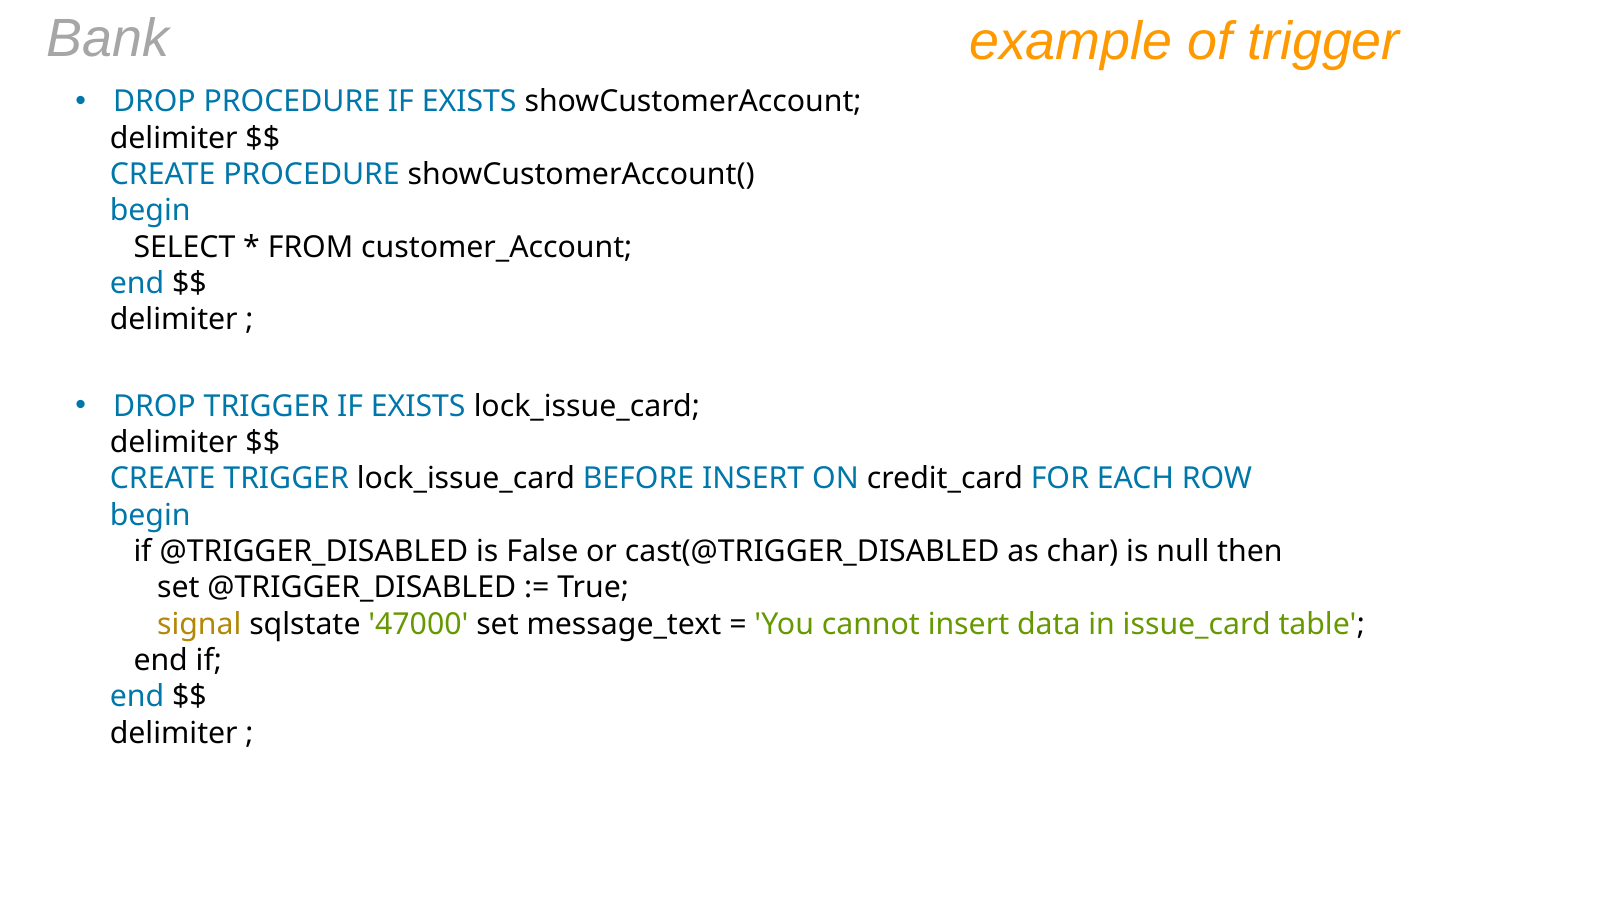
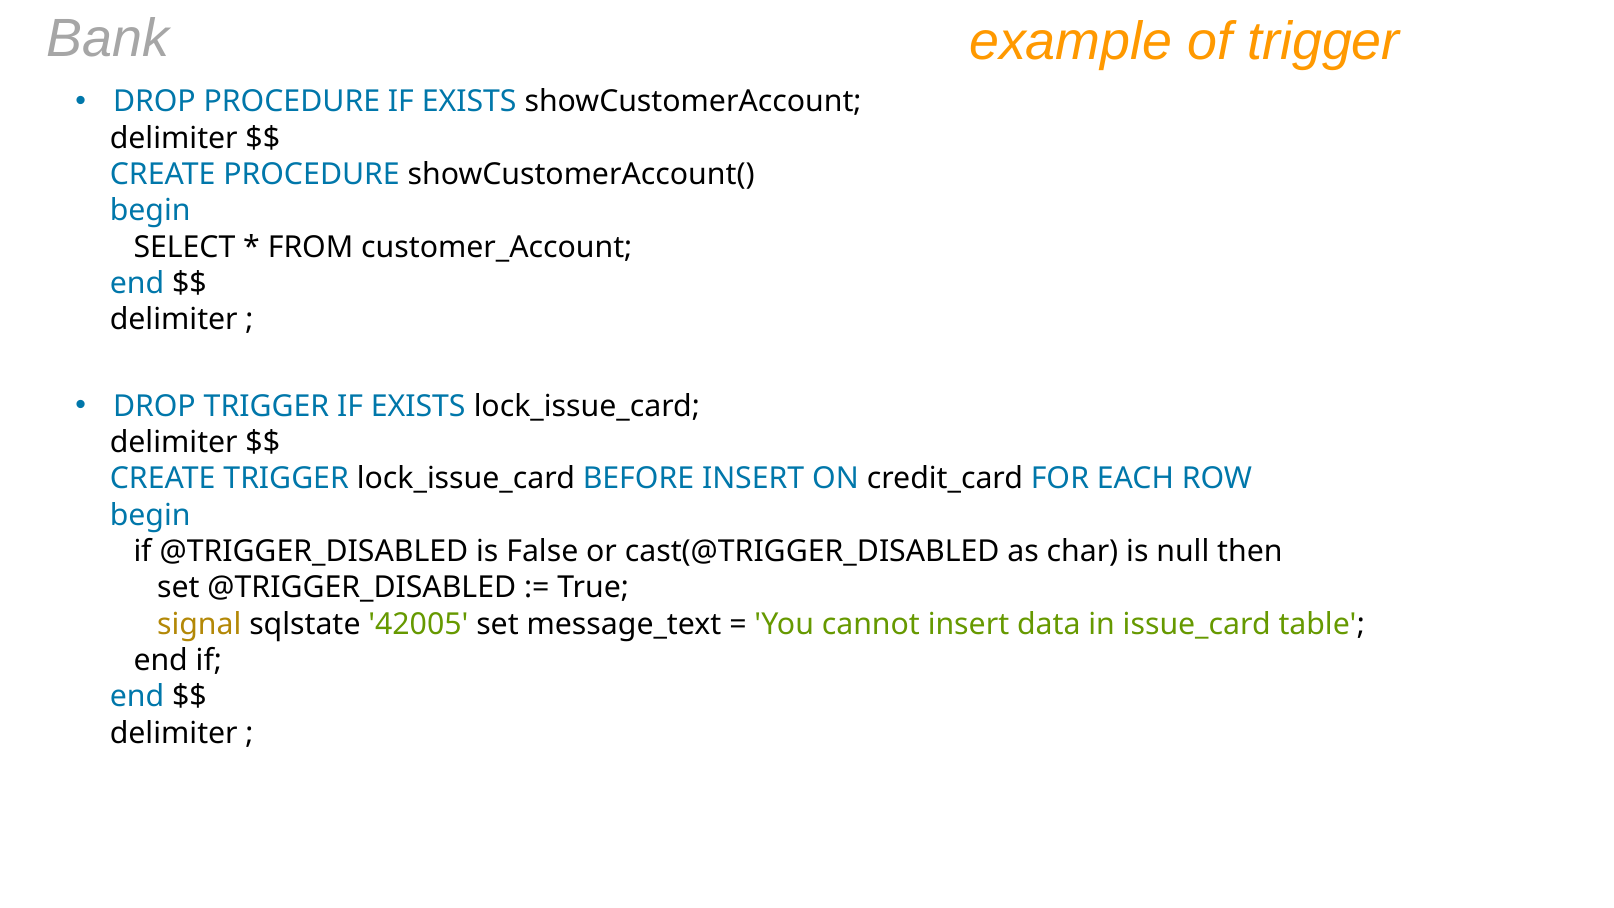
47000: 47000 -> 42005
